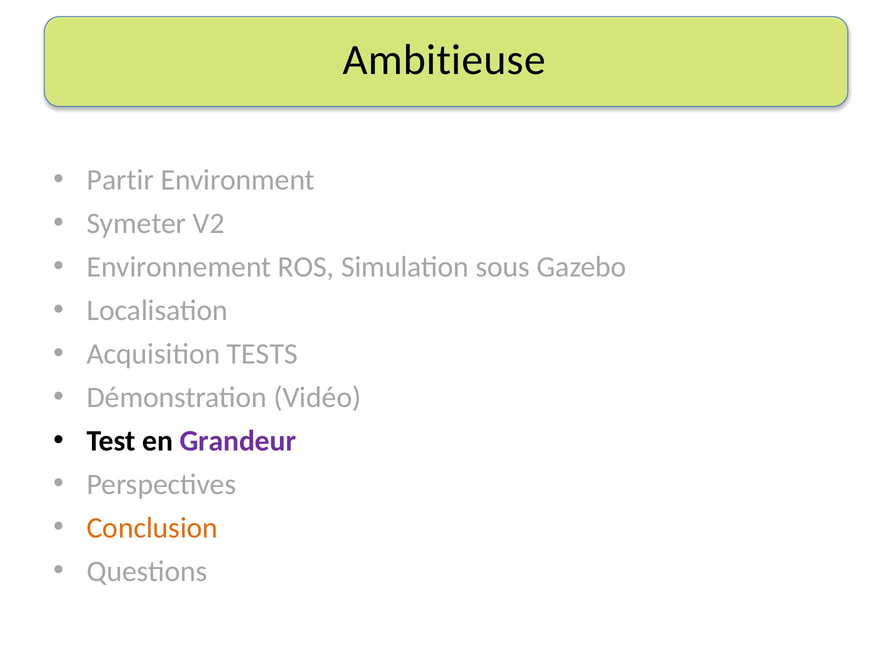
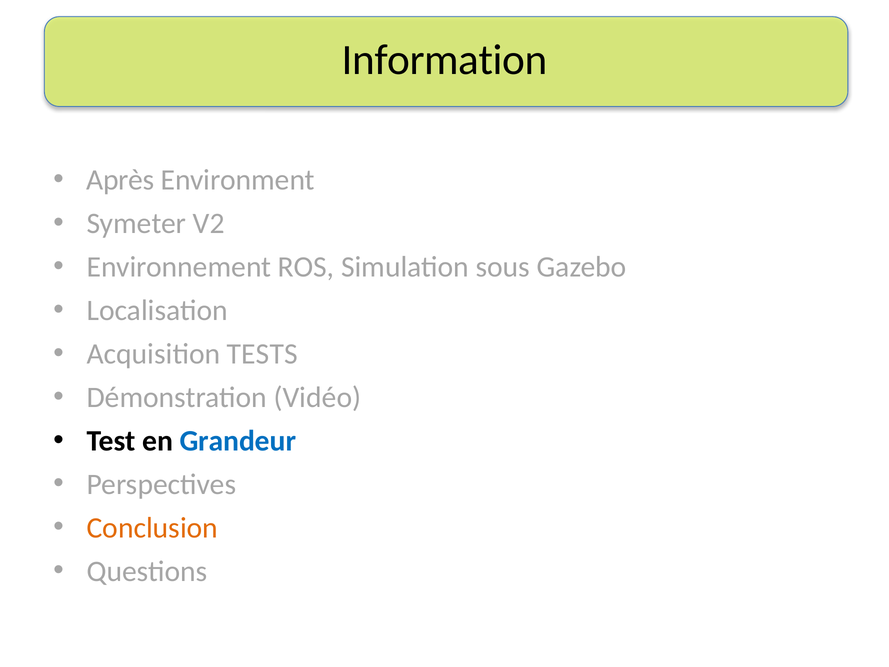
Ambitieuse: Ambitieuse -> Information
Partir: Partir -> Après
Grandeur colour: purple -> blue
